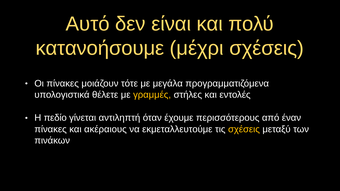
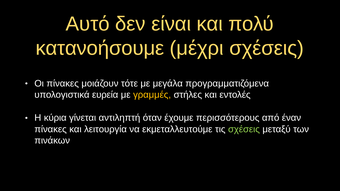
θέλετε: θέλετε -> ευρεία
πεδίο: πεδίο -> κύρια
ακέραιους: ακέραιους -> λειτουργία
σχέσεις at (244, 129) colour: yellow -> light green
